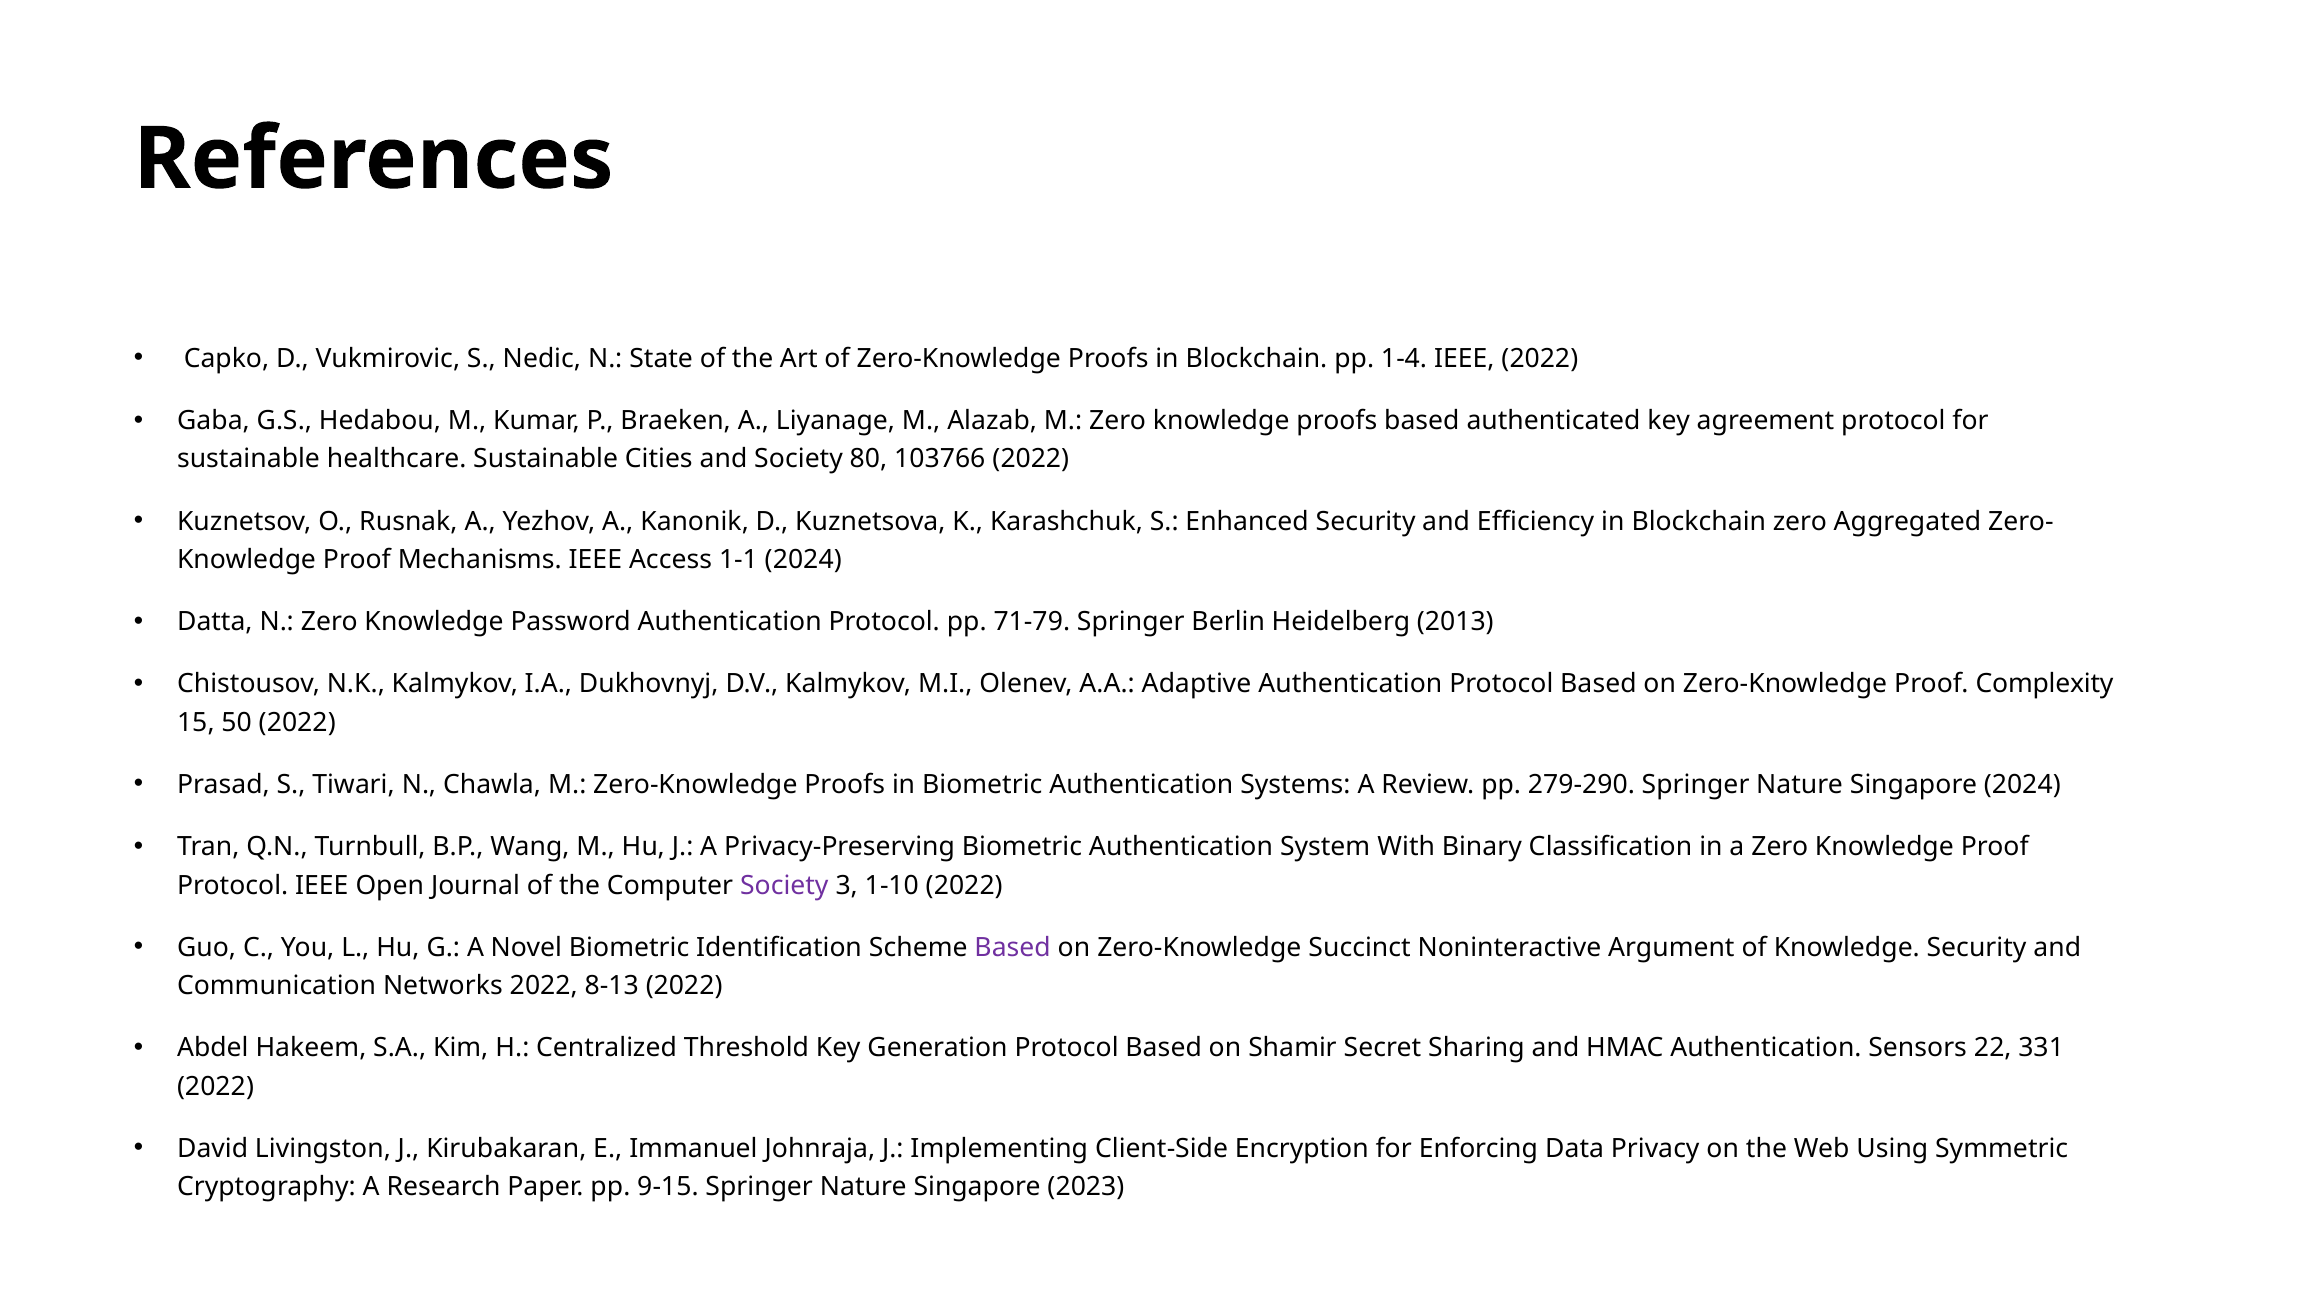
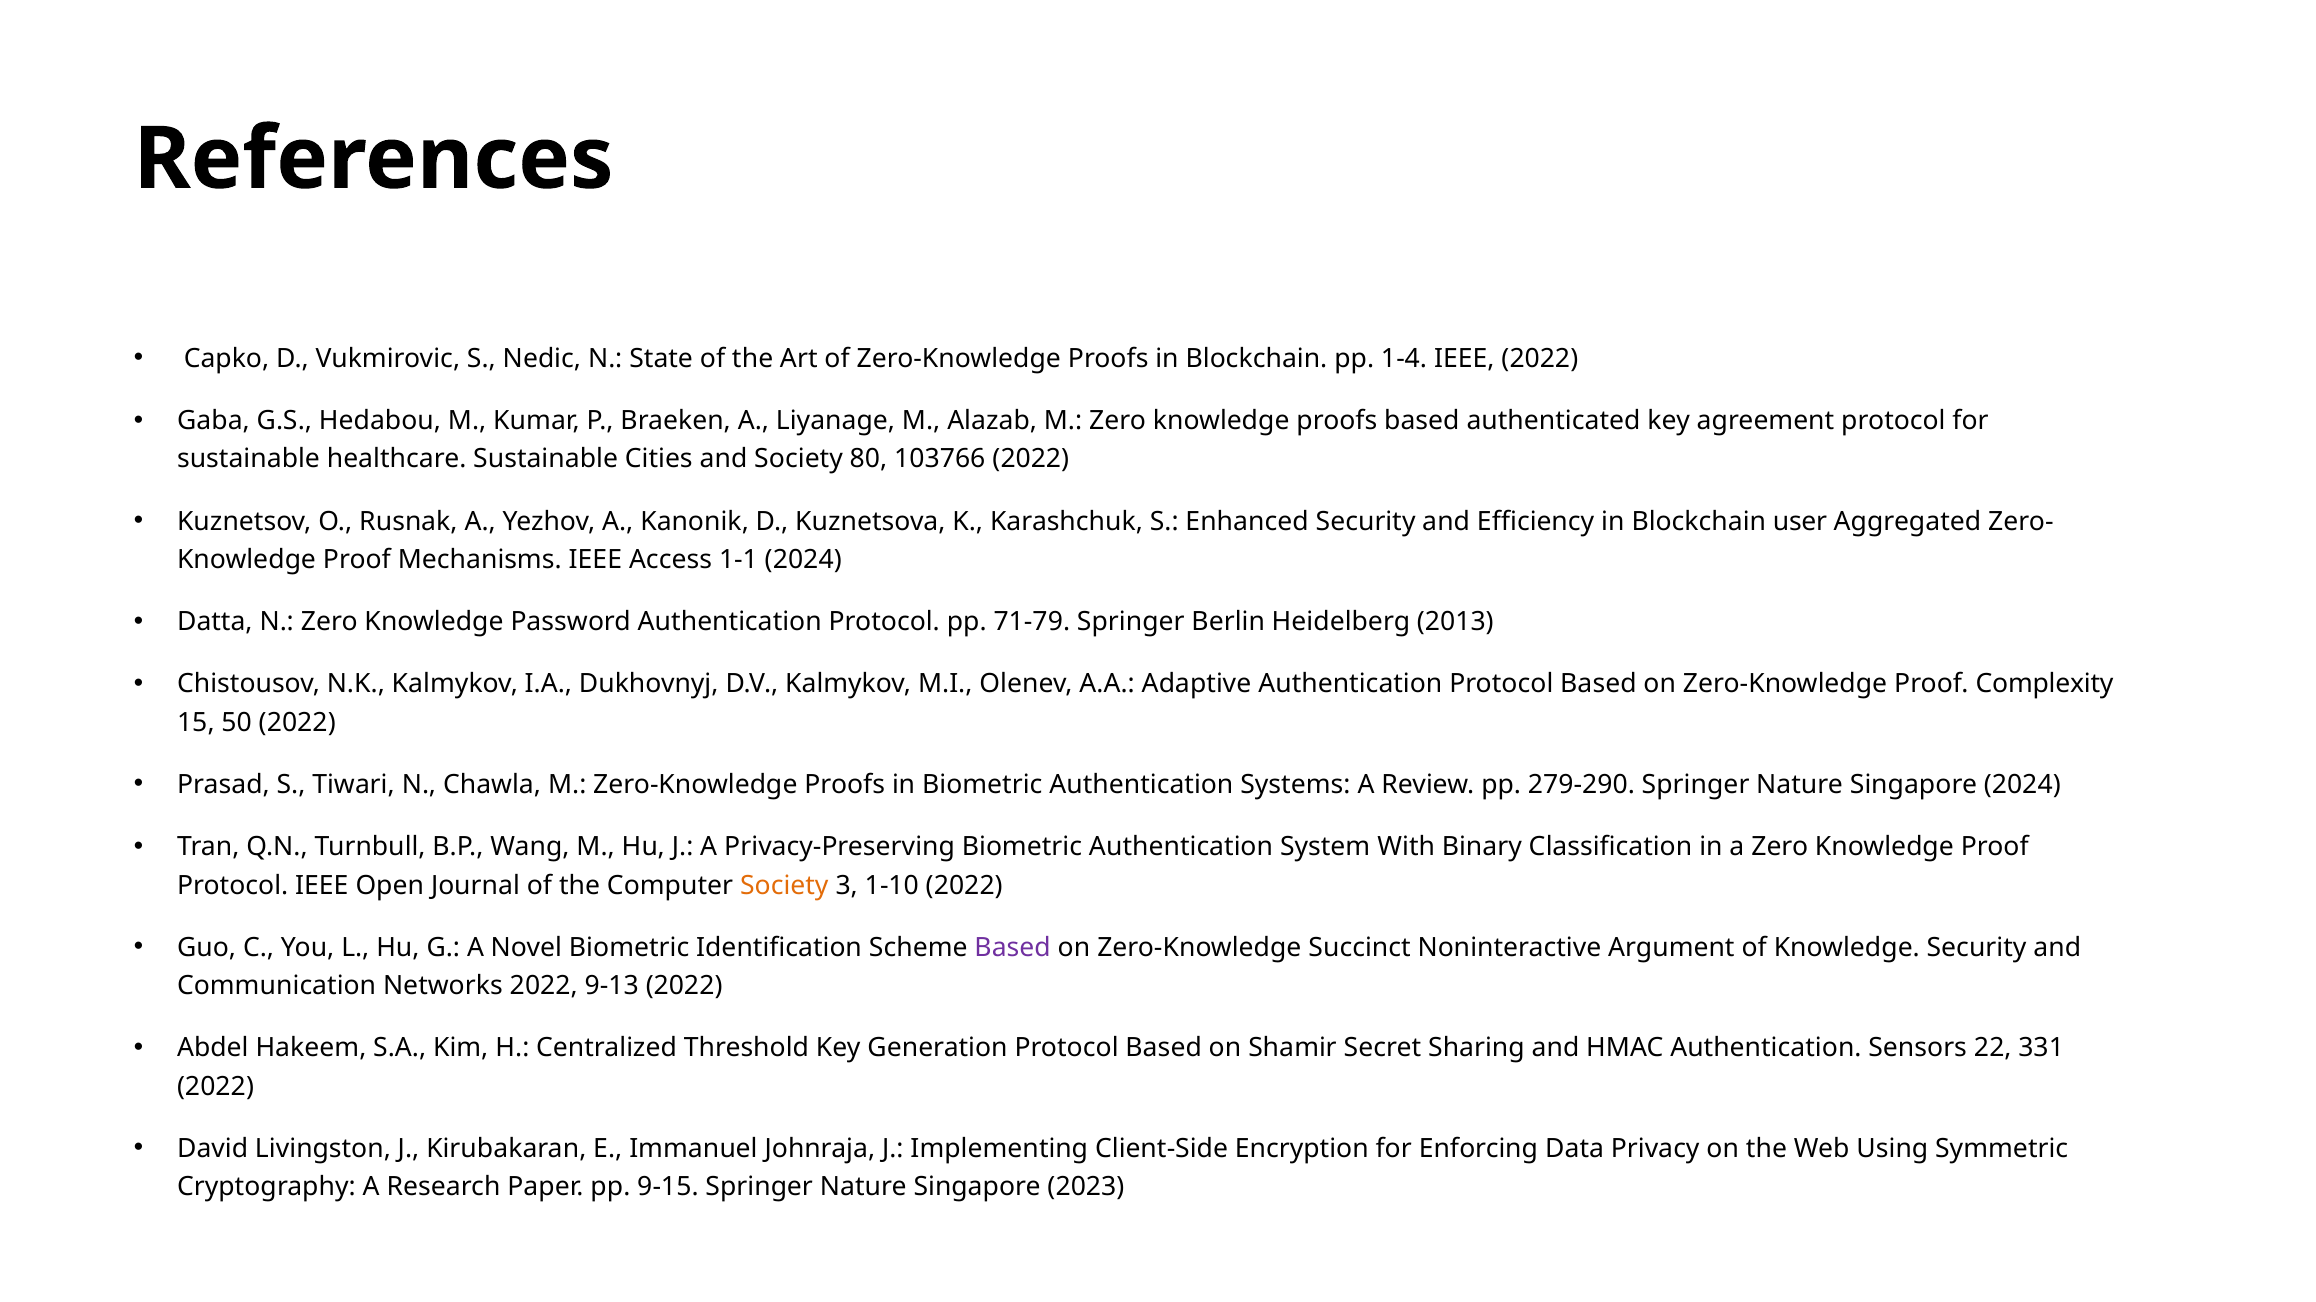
Blockchain zero: zero -> user
Society at (784, 886) colour: purple -> orange
8-13: 8-13 -> 9-13
